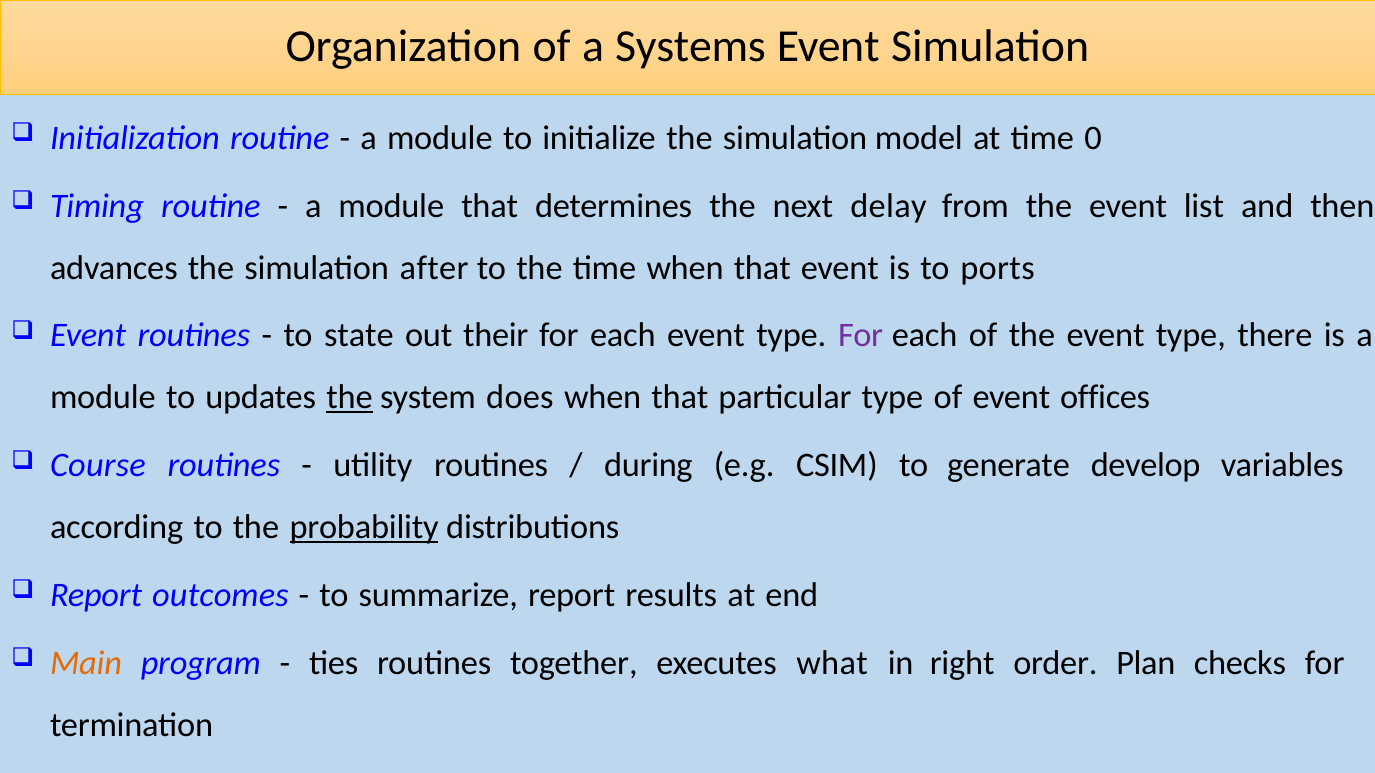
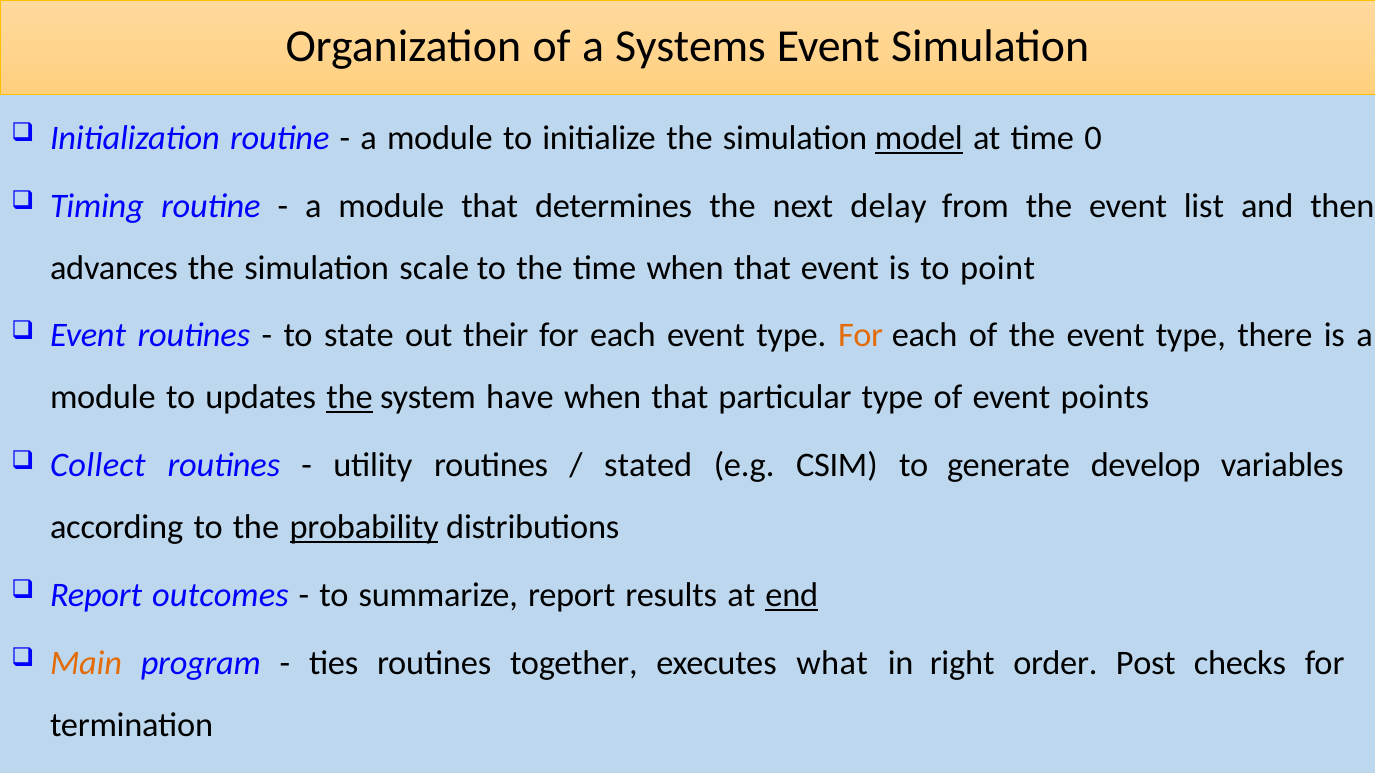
model underline: none -> present
after: after -> scale
ports: ports -> point
For at (861, 336) colour: purple -> orange
does: does -> have
offices: offices -> points
Course: Course -> Collect
during: during -> stated
end underline: none -> present
Plan: Plan -> Post
